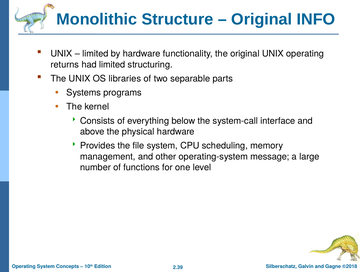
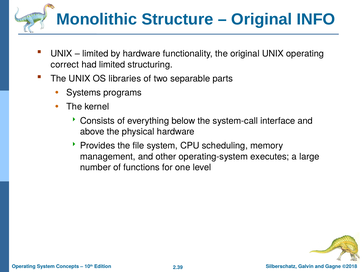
returns: returns -> correct
message: message -> executes
